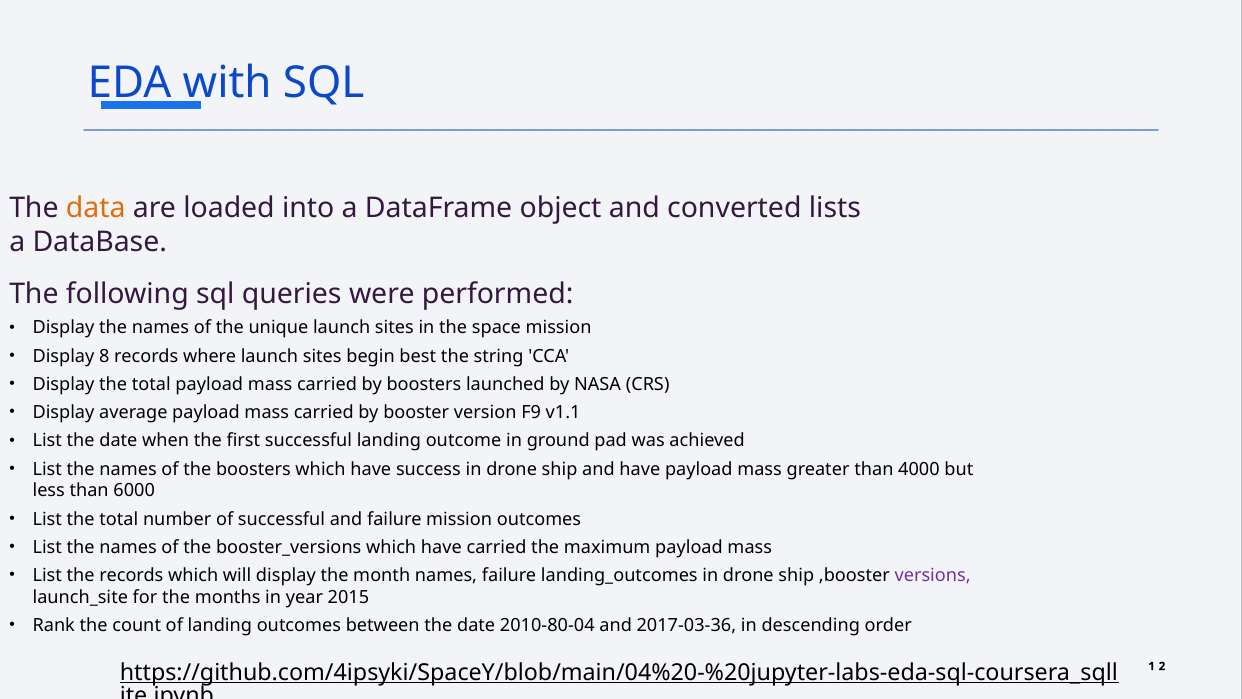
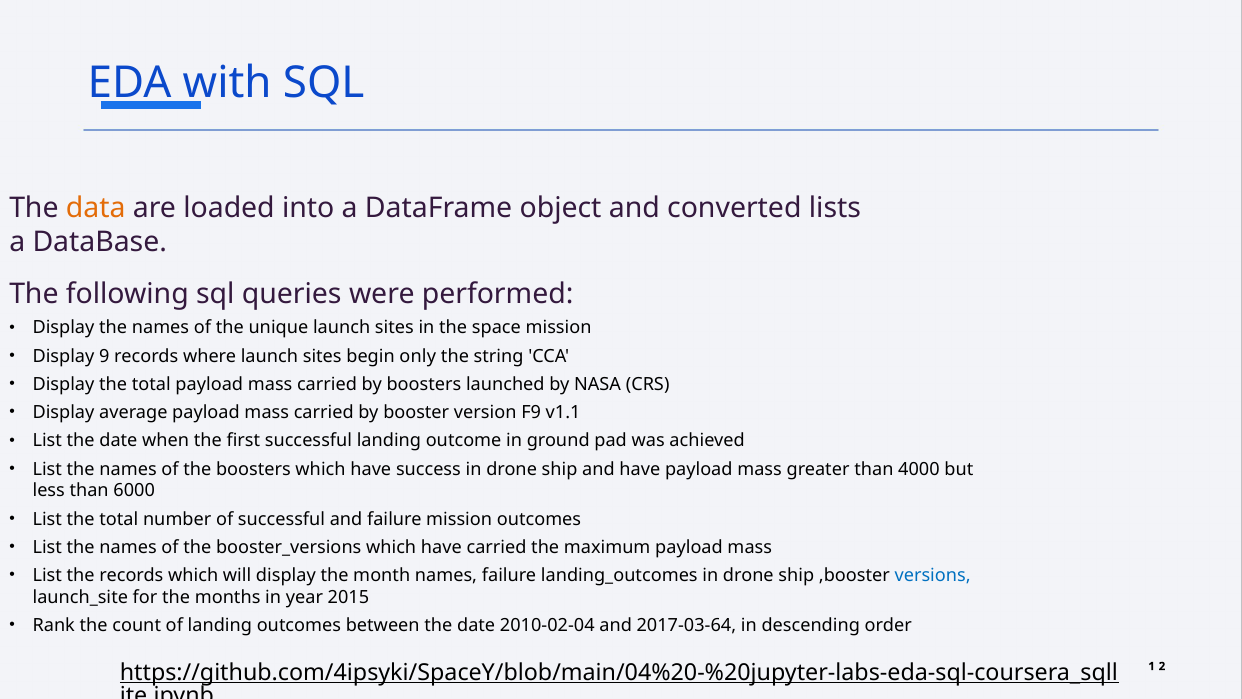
8: 8 -> 9
best: best -> only
versions colour: purple -> blue
2010-80-04: 2010-80-04 -> 2010-02-04
2017-03-36: 2017-03-36 -> 2017-03-64
